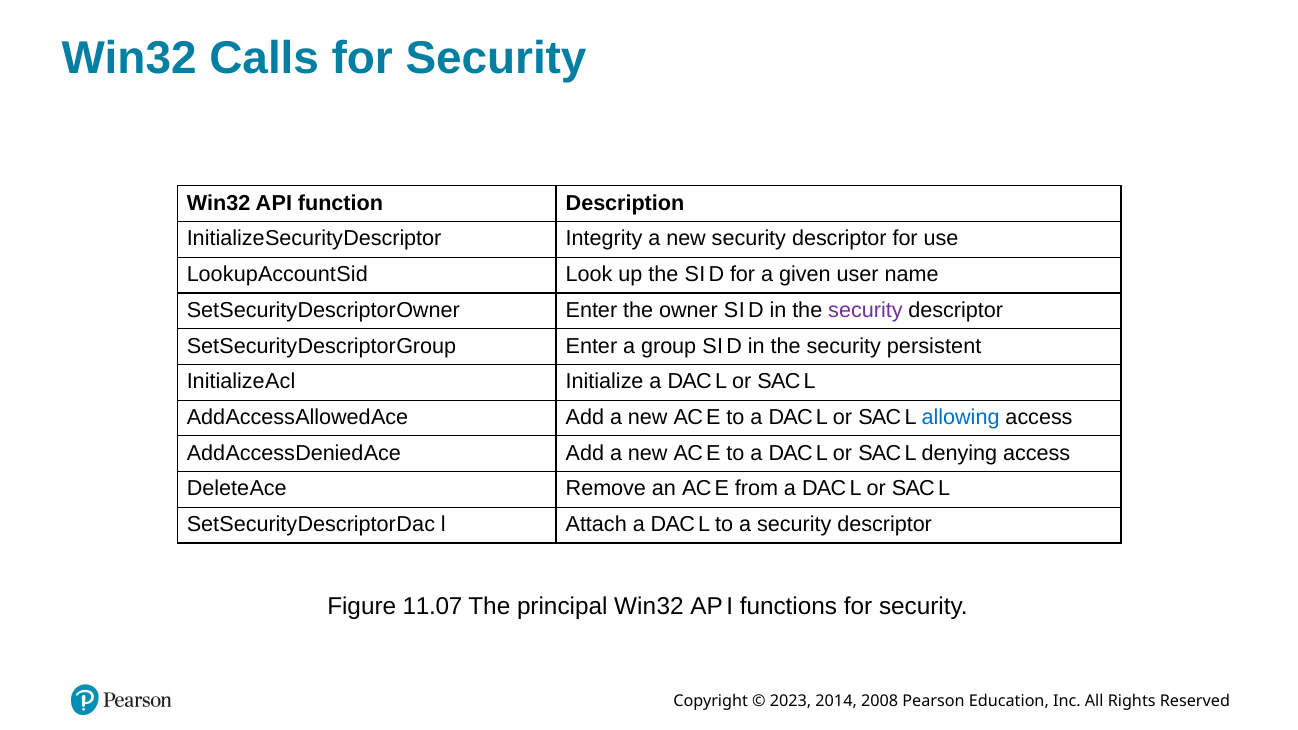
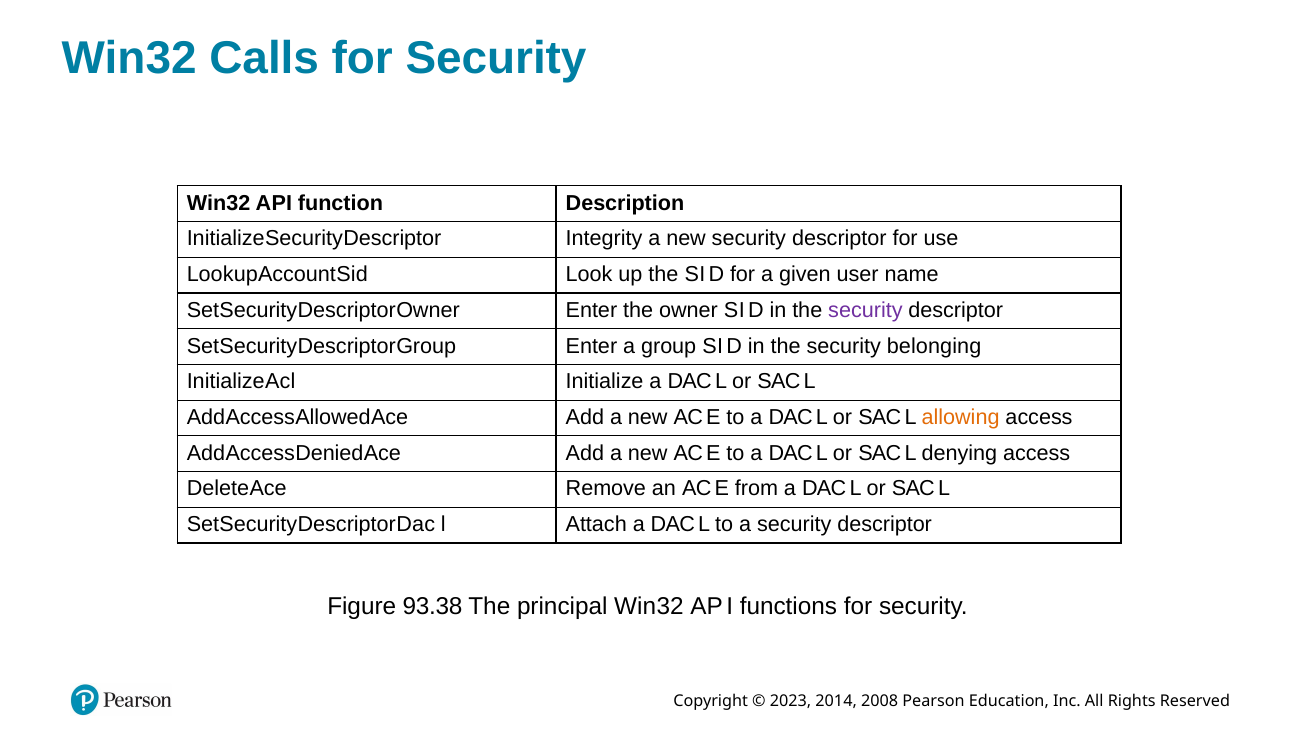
persistent: persistent -> belonging
allowing colour: blue -> orange
11.07: 11.07 -> 93.38
